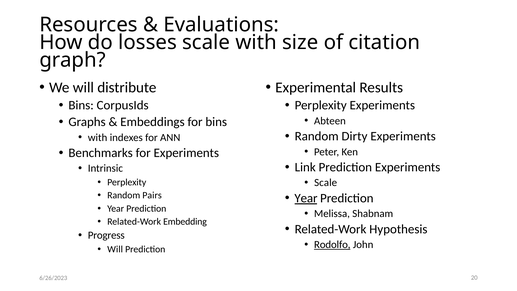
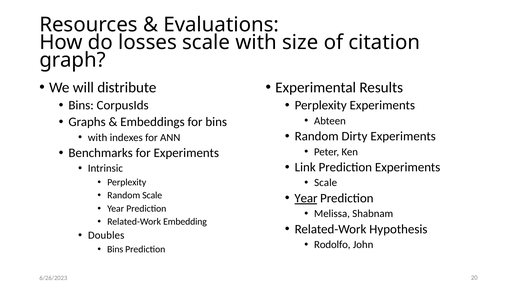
Random Pairs: Pairs -> Scale
Progress: Progress -> Doubles
Rodolfo underline: present -> none
Will at (115, 249): Will -> Bins
